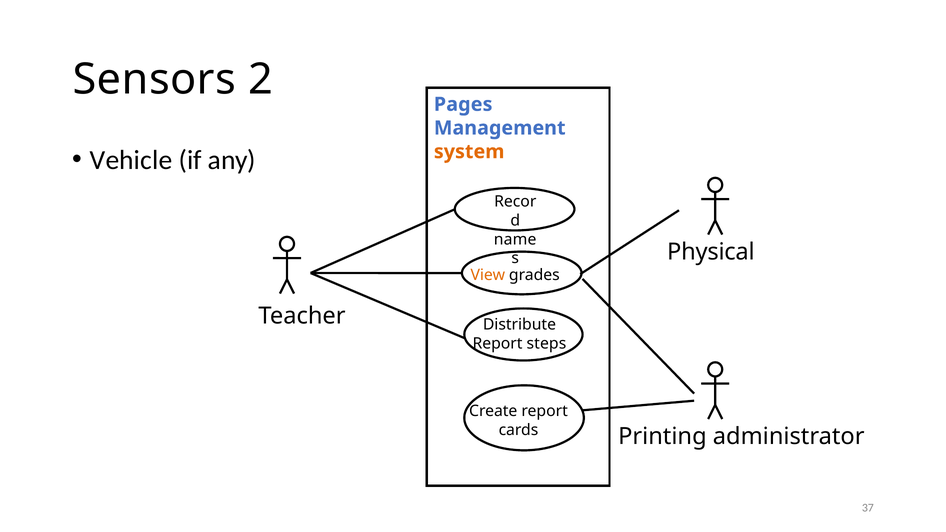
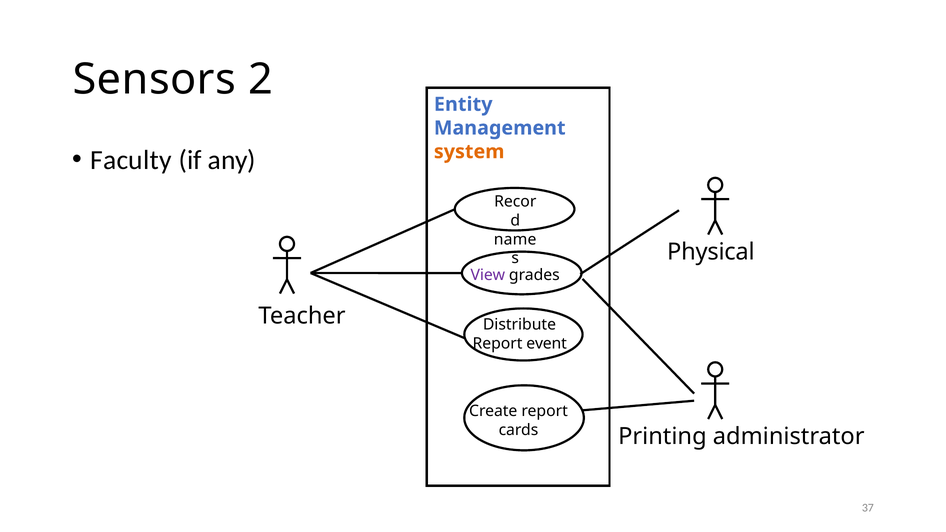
Pages: Pages -> Entity
Vehicle: Vehicle -> Faculty
View colour: orange -> purple
steps: steps -> event
